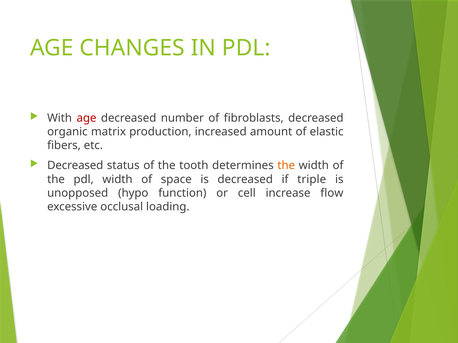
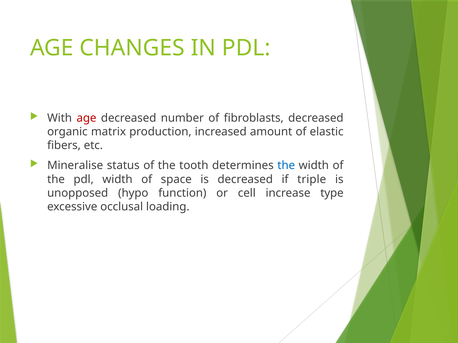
Decreased at (75, 166): Decreased -> Mineralise
the at (286, 166) colour: orange -> blue
flow: flow -> type
